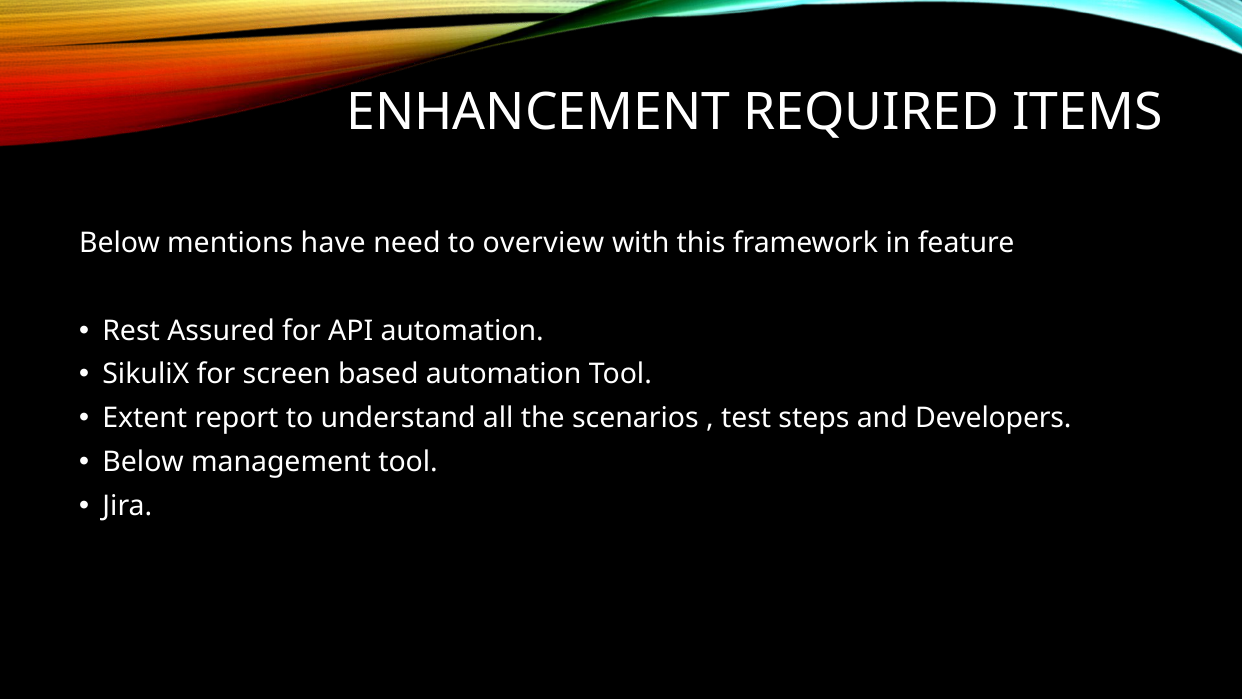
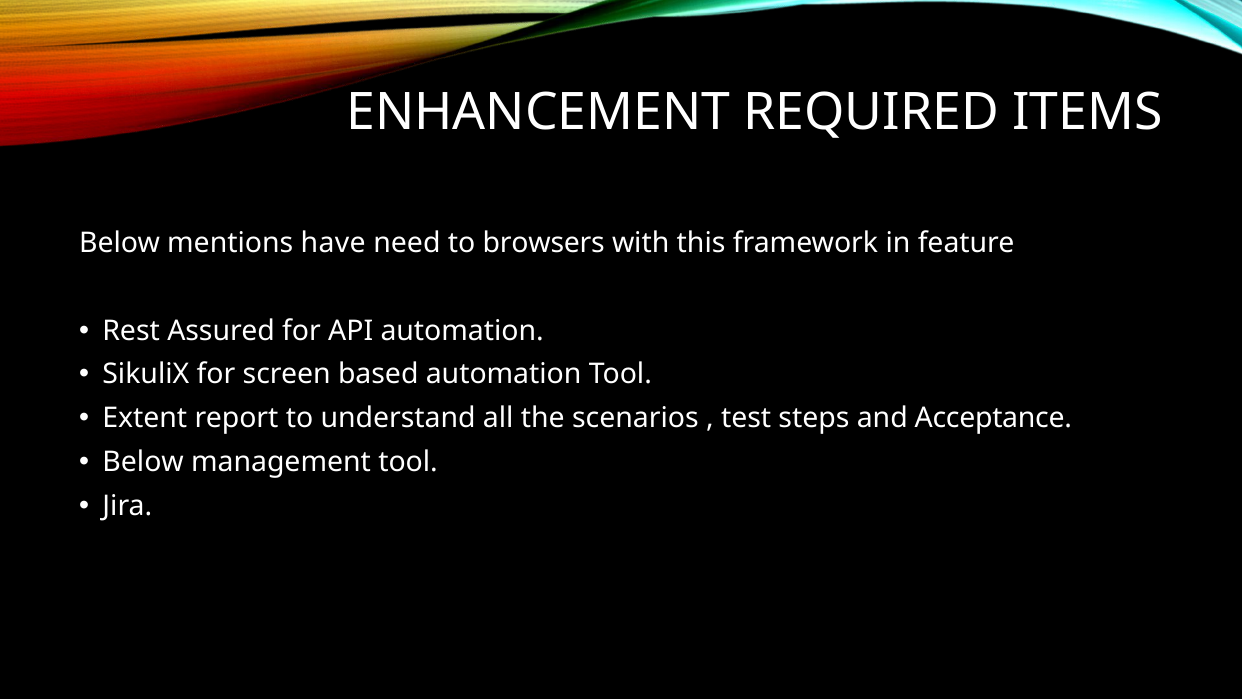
overview: overview -> browsers
Developers: Developers -> Acceptance
